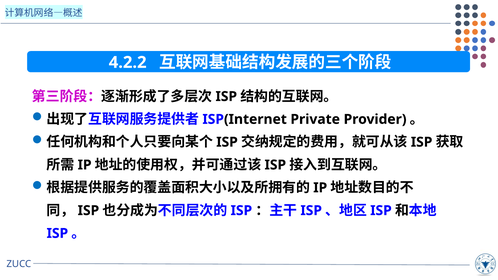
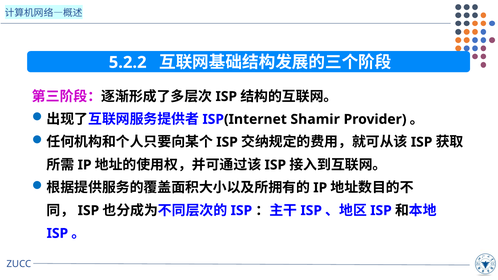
4.2.2: 4.2.2 -> 5.2.2
Private: Private -> Shamir
